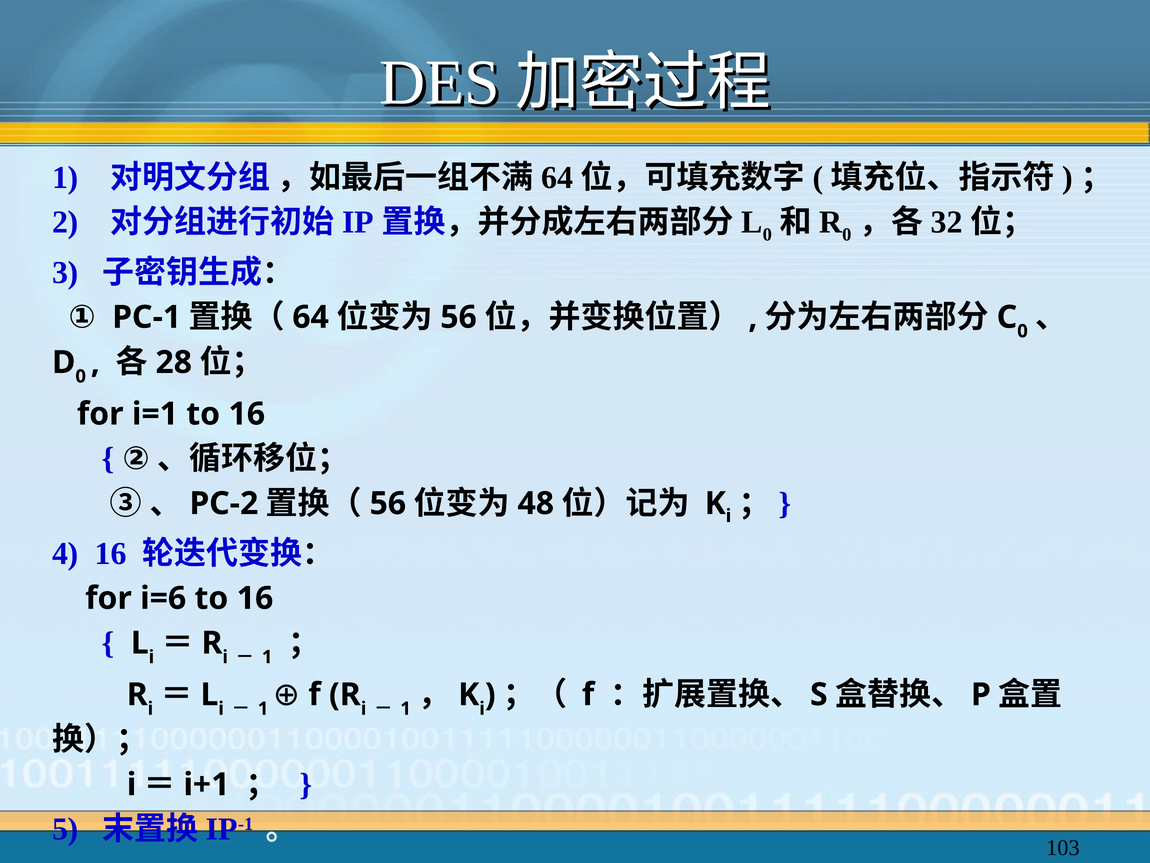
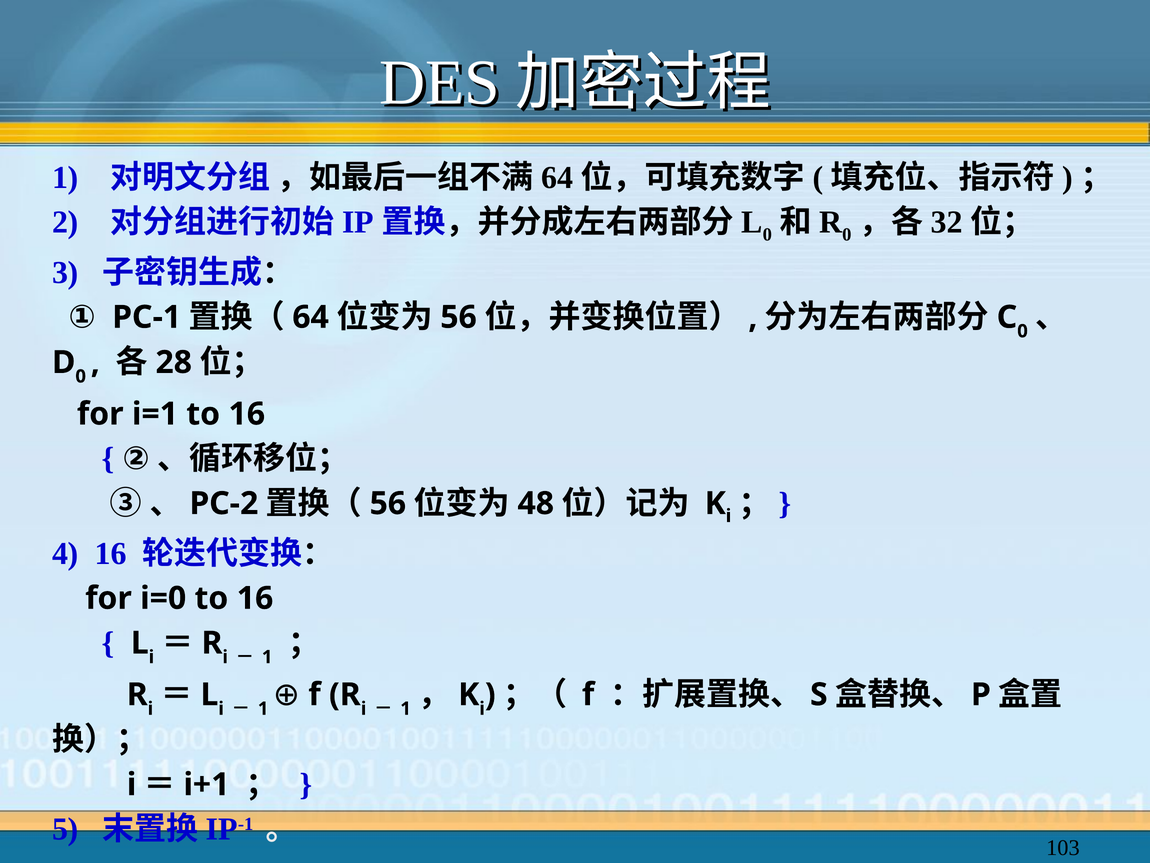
i=6: i=6 -> i=0
